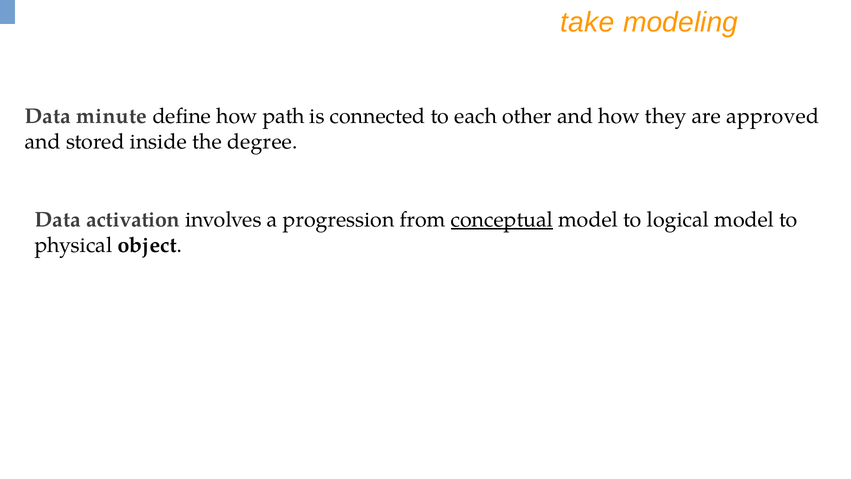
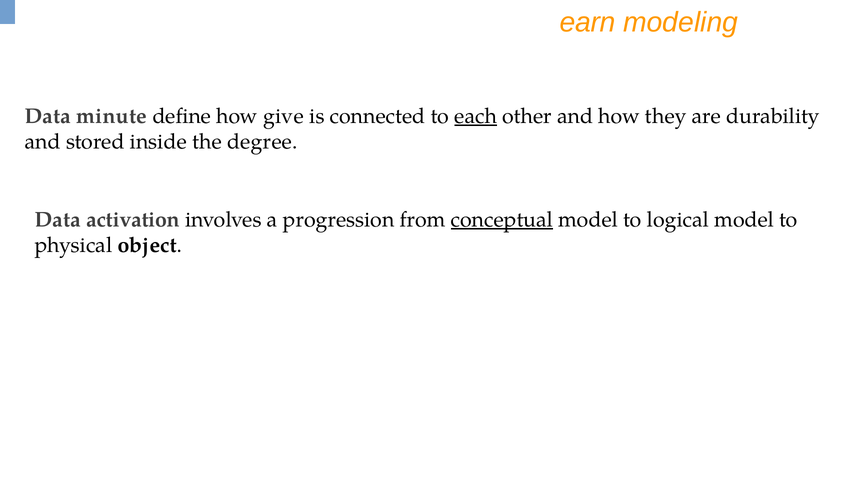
take: take -> earn
path: path -> give
each underline: none -> present
approved: approved -> durability
